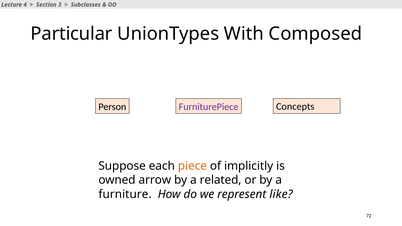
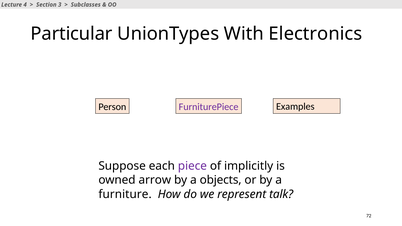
Composed: Composed -> Electronics
Concepts: Concepts -> Examples
piece colour: orange -> purple
related: related -> objects
like: like -> talk
